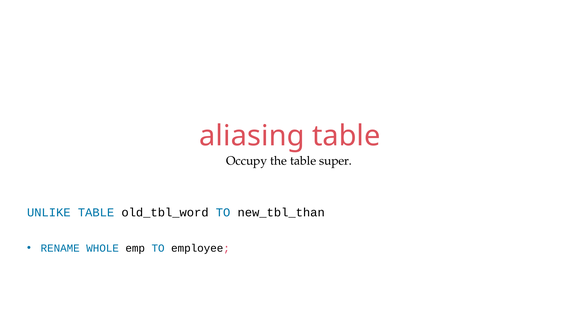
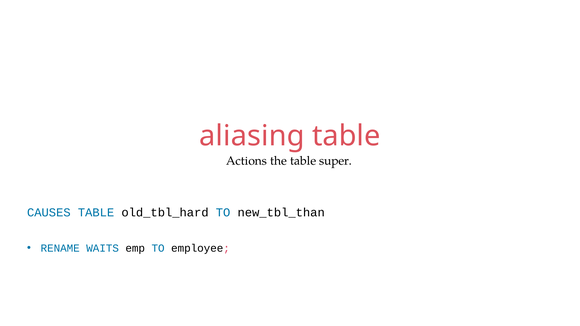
Occupy: Occupy -> Actions
UNLIKE: UNLIKE -> CAUSES
old_tbl_word: old_tbl_word -> old_tbl_hard
WHOLE: WHOLE -> WAITS
